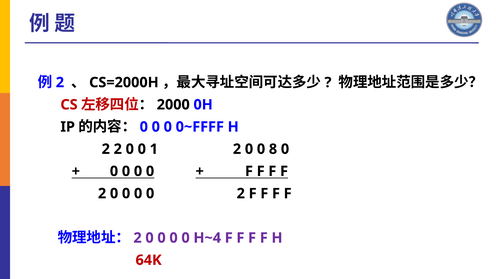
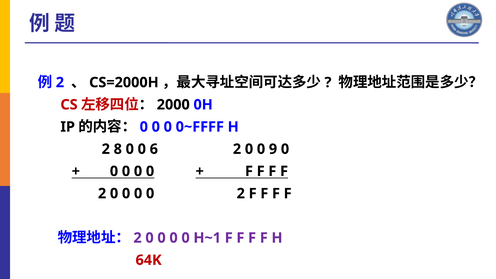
2 2: 2 -> 8
1: 1 -> 6
8: 8 -> 9
H~4: H~4 -> H~1
